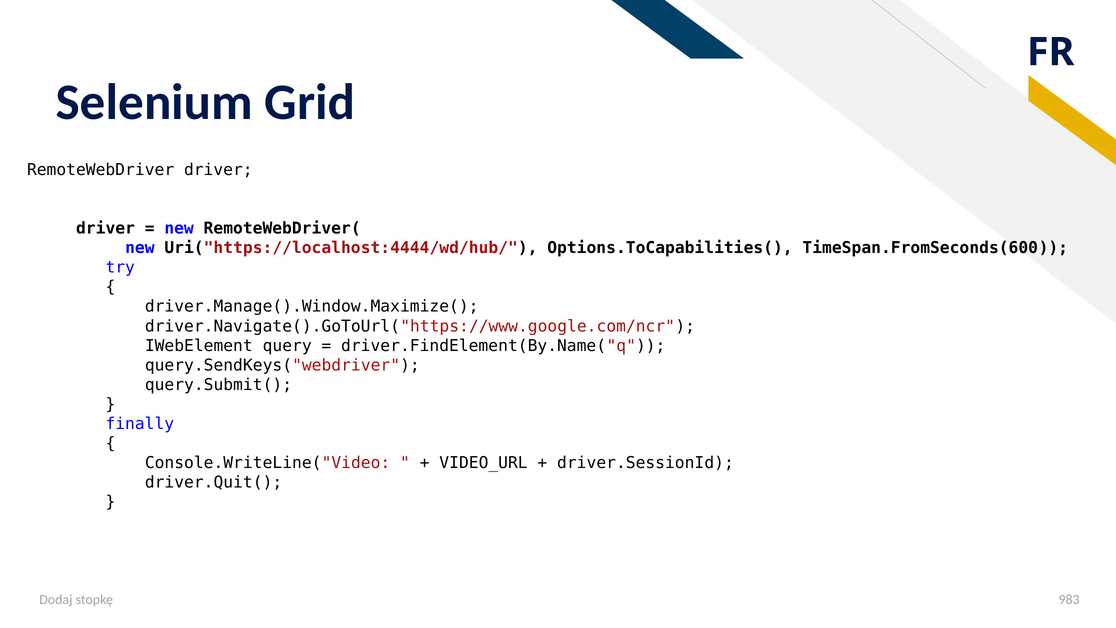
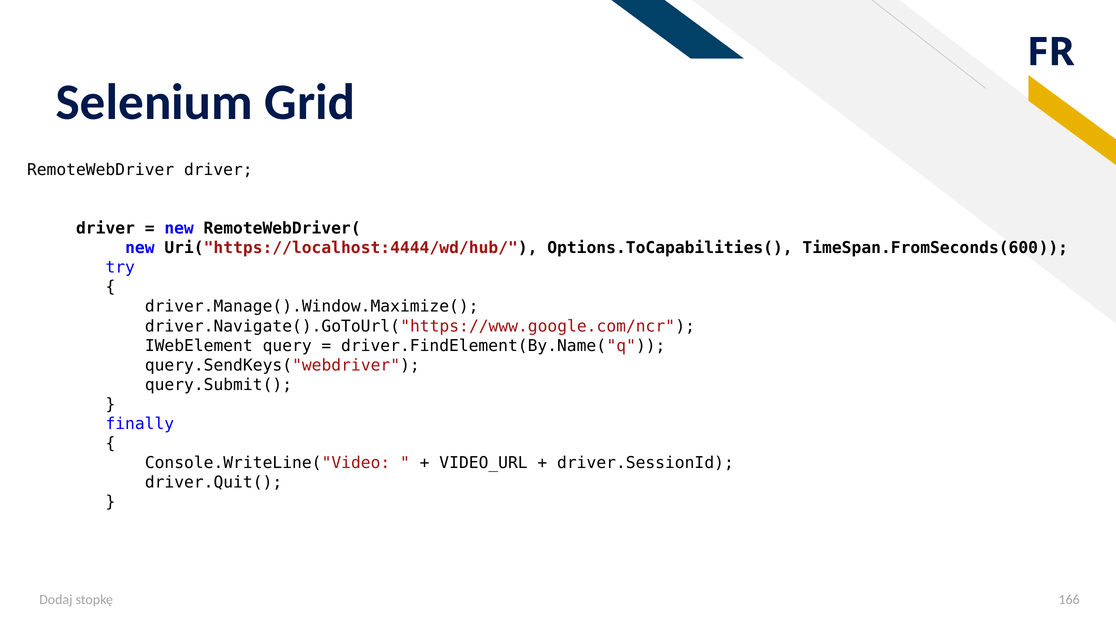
983: 983 -> 166
